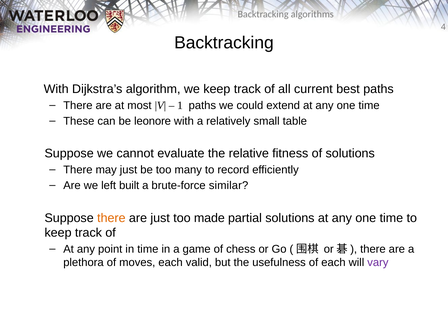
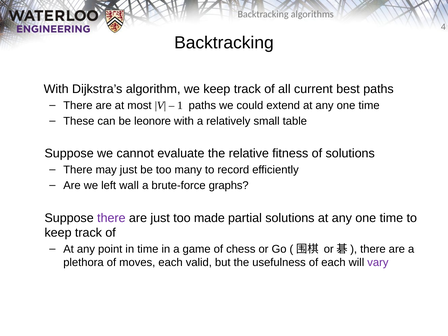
built: built -> wall
similar: similar -> graphs
there at (111, 218) colour: orange -> purple
